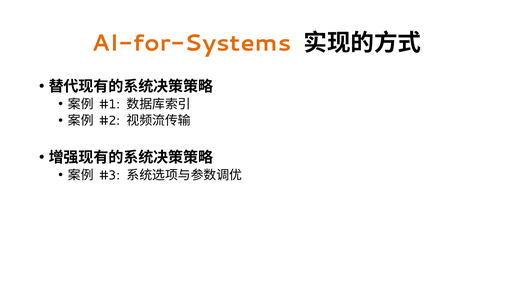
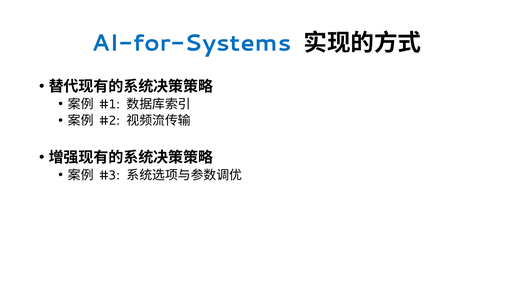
AI-for-Systems colour: orange -> blue
